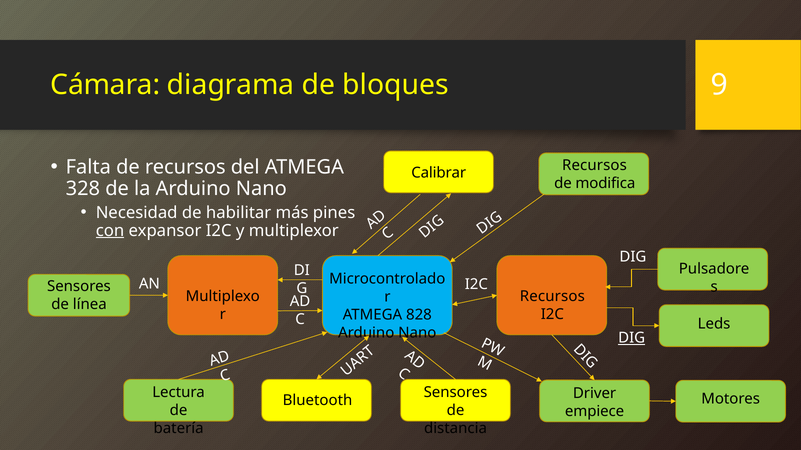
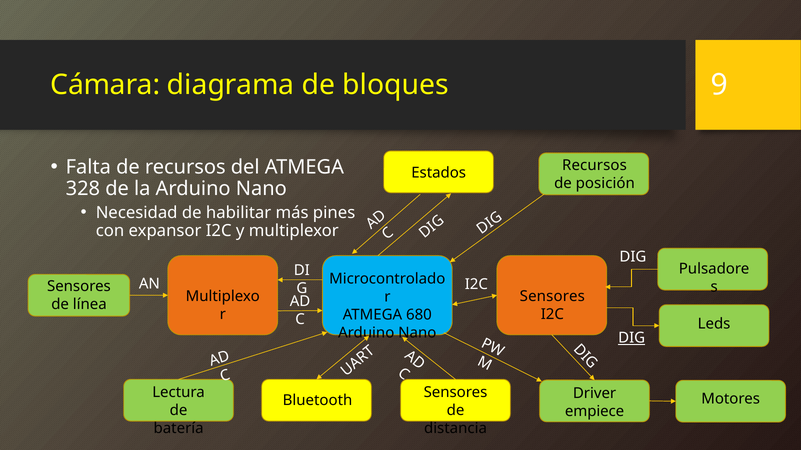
Calibrar: Calibrar -> Estados
modifica: modifica -> posición
con underline: present -> none
Recursos at (552, 297): Recursos -> Sensores
828: 828 -> 680
